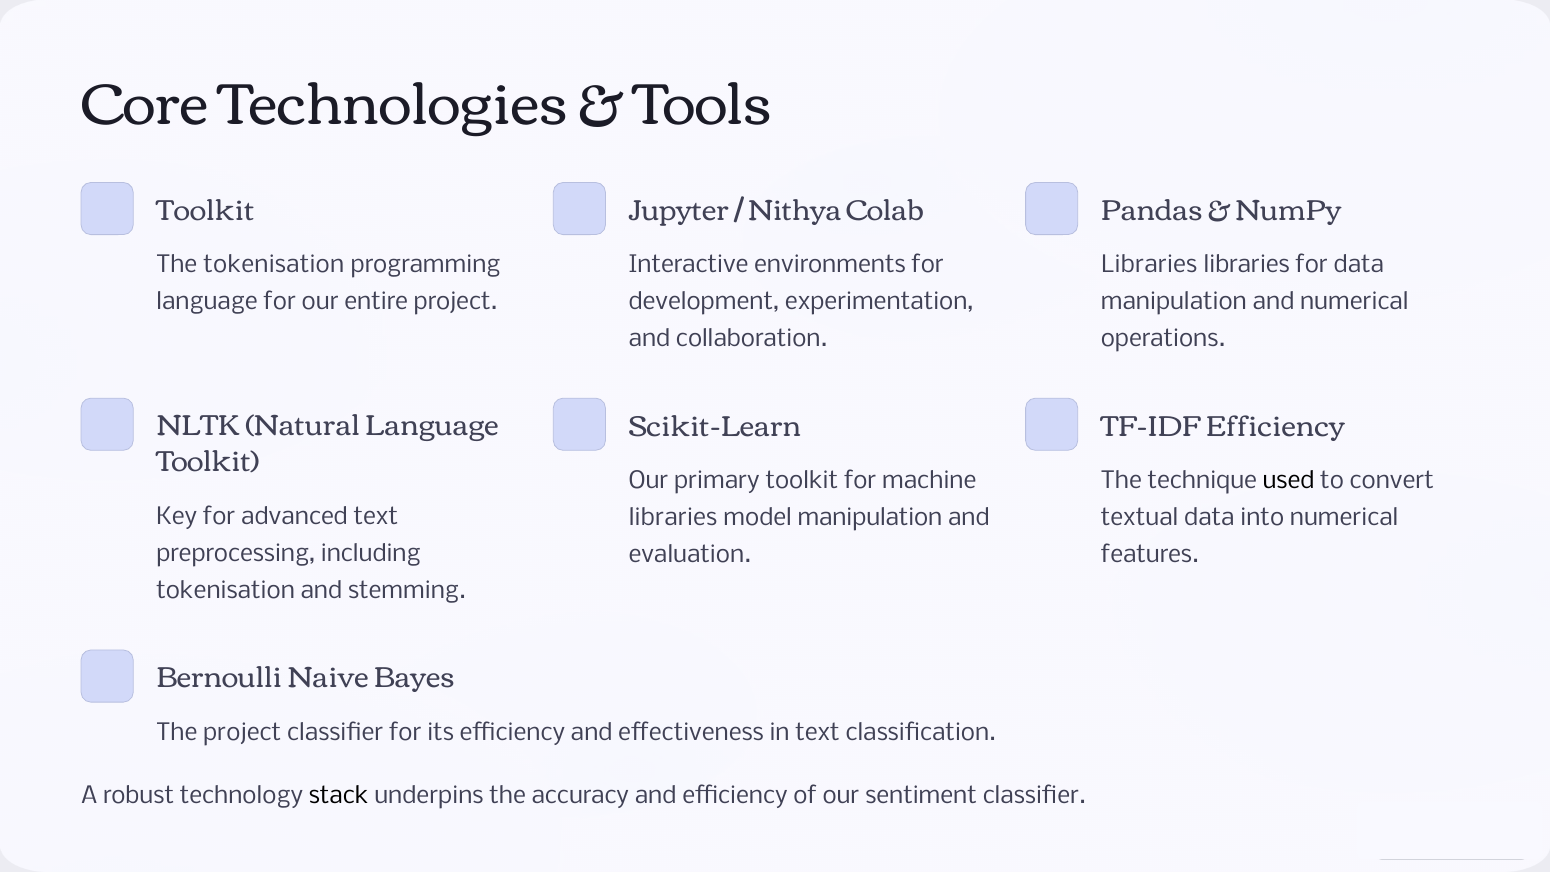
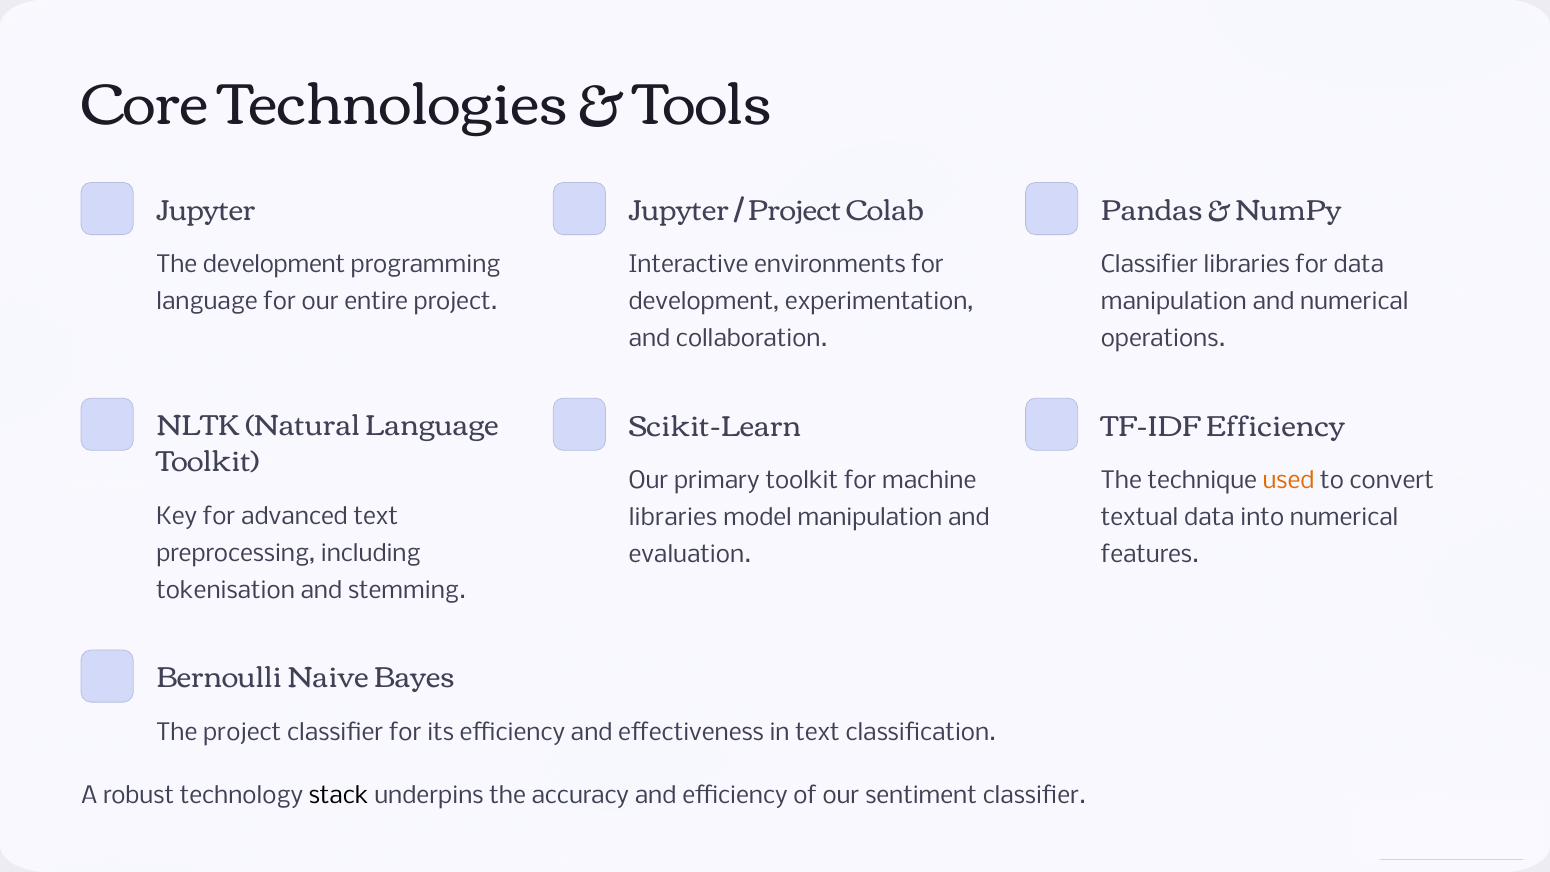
Toolkit at (206, 211): Toolkit -> Jupyter
Nithya at (795, 211): Nithya -> Project
The tokenisation: tokenisation -> development
Libraries at (1149, 265): Libraries -> Classifier
used colour: black -> orange
